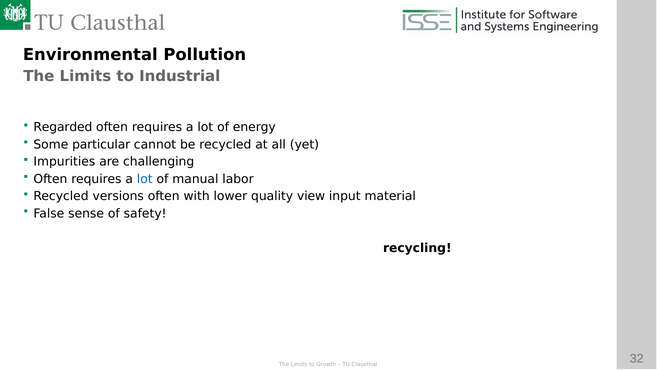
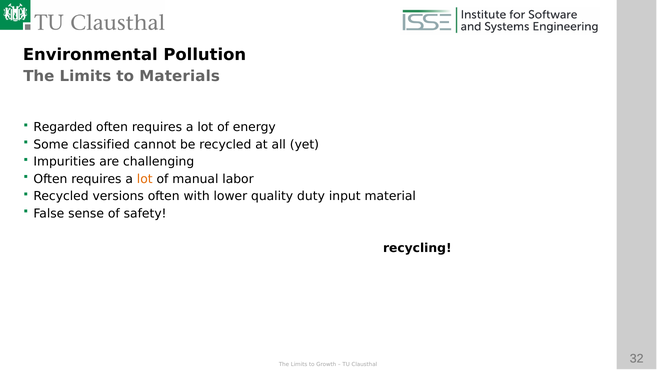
Industrial: Industrial -> Materials
particular: particular -> classified
lot at (145, 179) colour: blue -> orange
view: view -> duty
